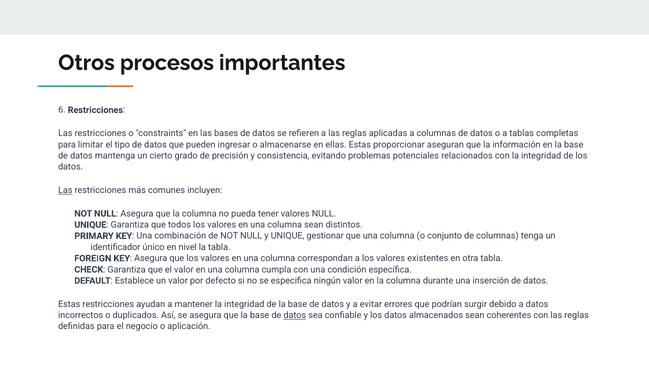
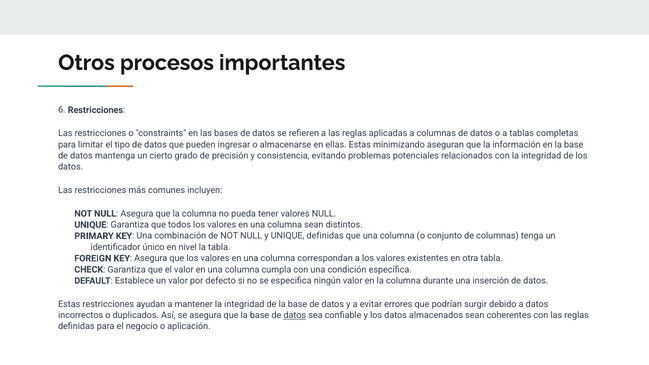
proporcionar: proporcionar -> minimizando
Las at (65, 190) underline: present -> none
UNIQUE gestionar: gestionar -> definidas
